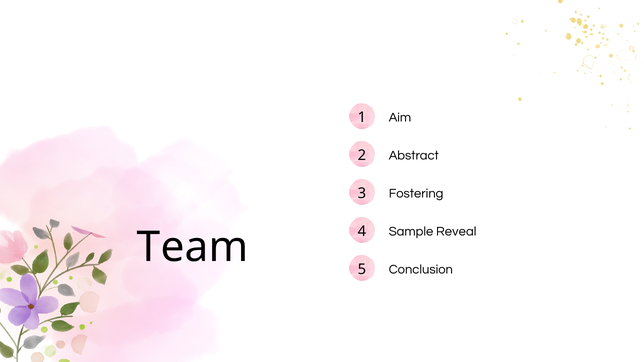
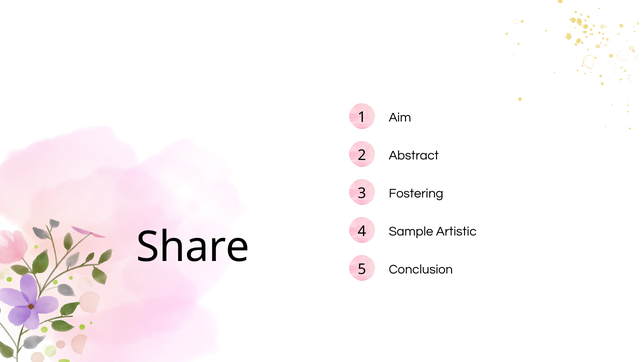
Reveal: Reveal -> Artistic
Team: Team -> Share
